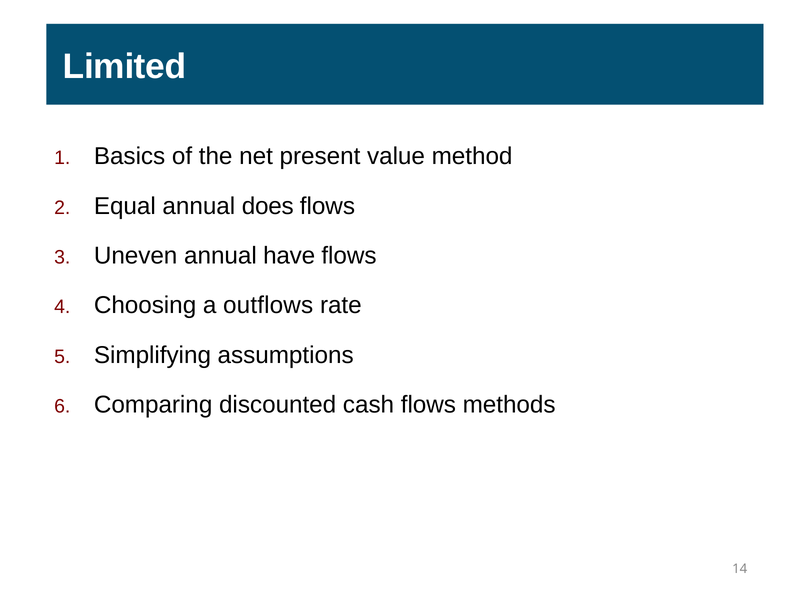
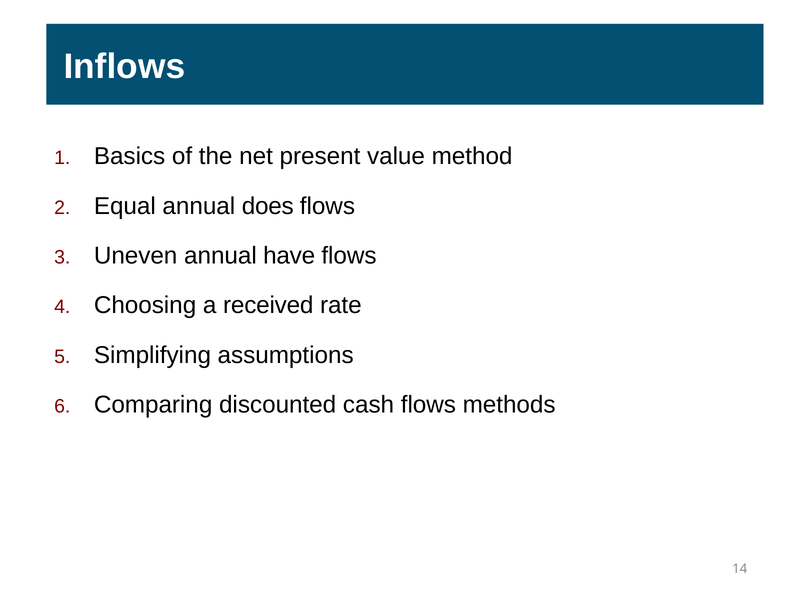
Limited: Limited -> Inflows
outflows: outflows -> received
